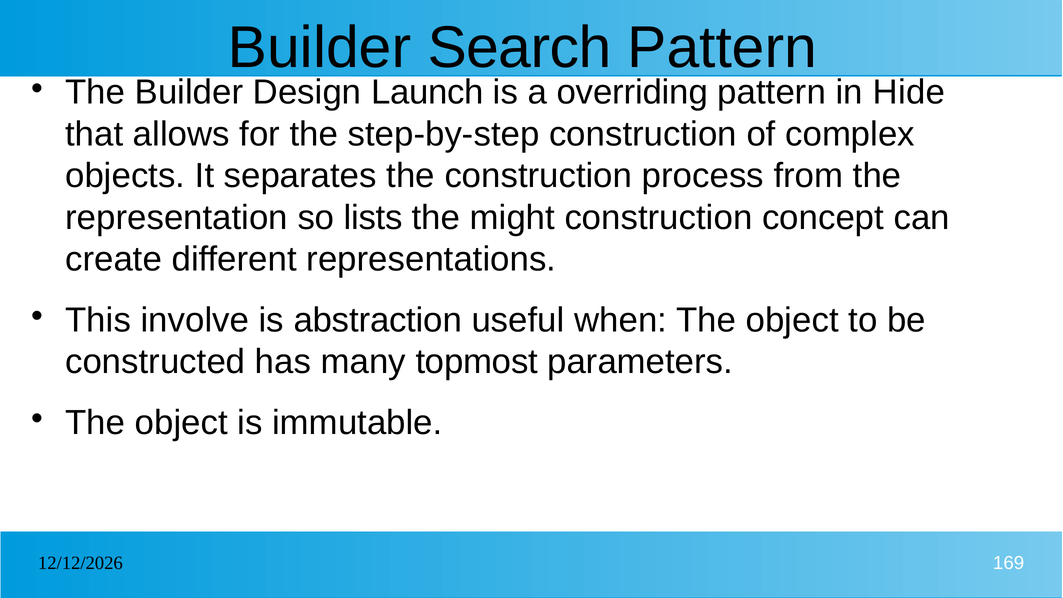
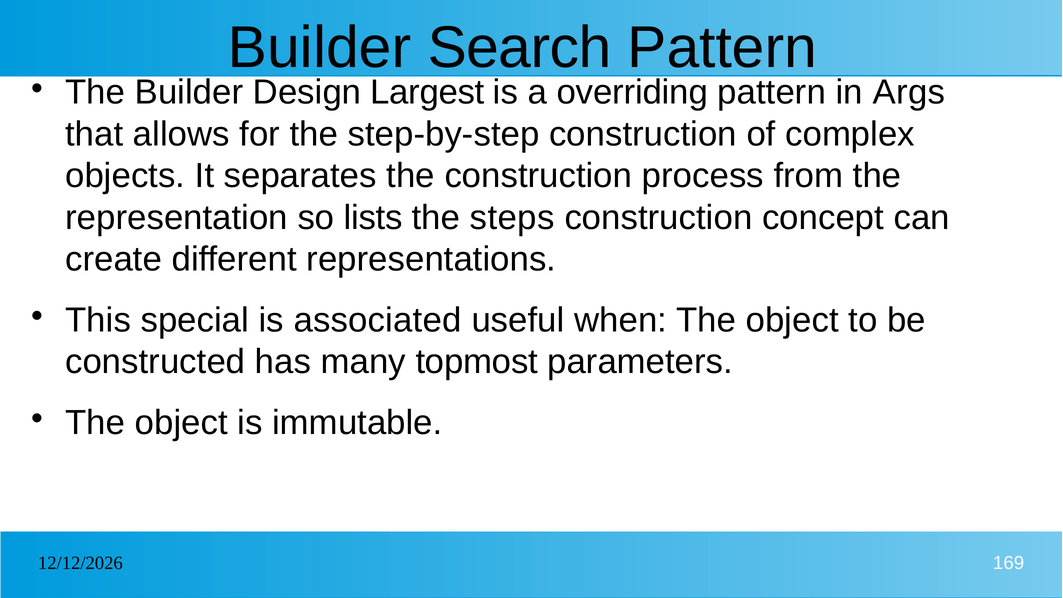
Launch: Launch -> Largest
Hide: Hide -> Args
might: might -> steps
involve: involve -> special
abstraction: abstraction -> associated
